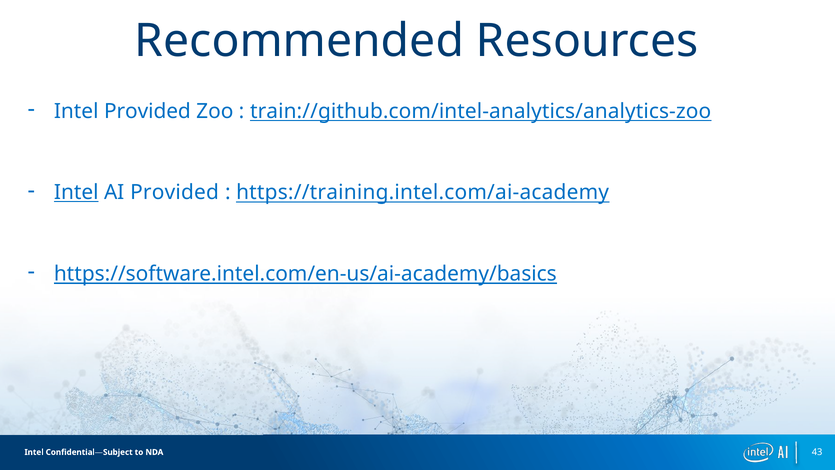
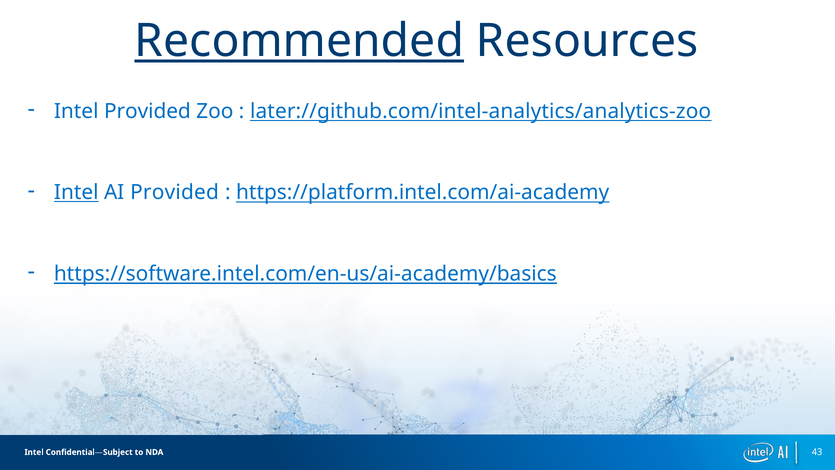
Recommended underline: none -> present
train://github.com/intel-analytics/analytics-zoo: train://github.com/intel-analytics/analytics-zoo -> later://github.com/intel-analytics/analytics-zoo
https://training.intel.com/ai-academy: https://training.intel.com/ai-academy -> https://platform.intel.com/ai-academy
